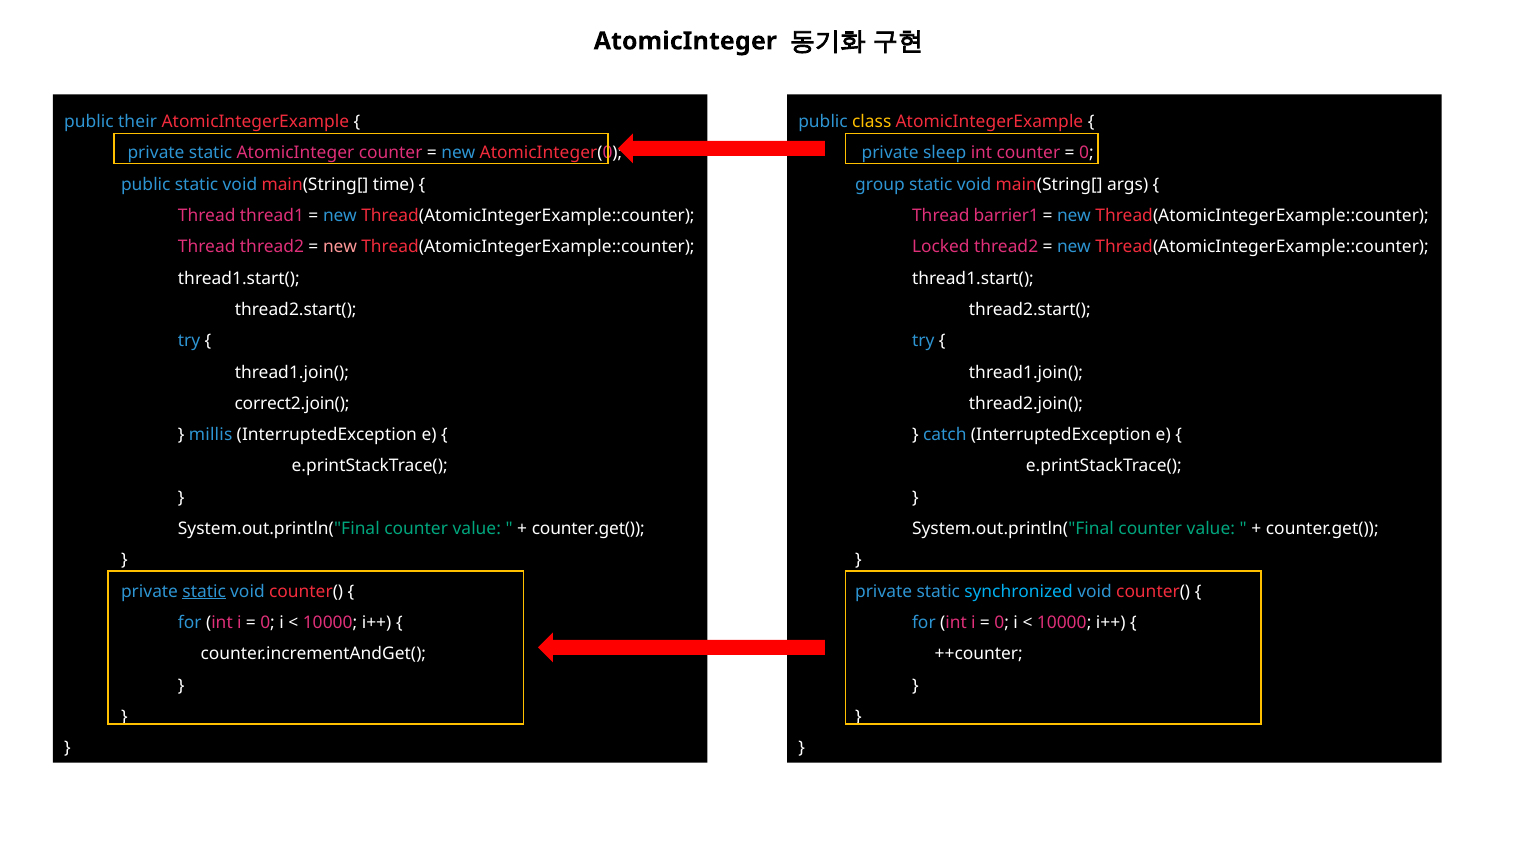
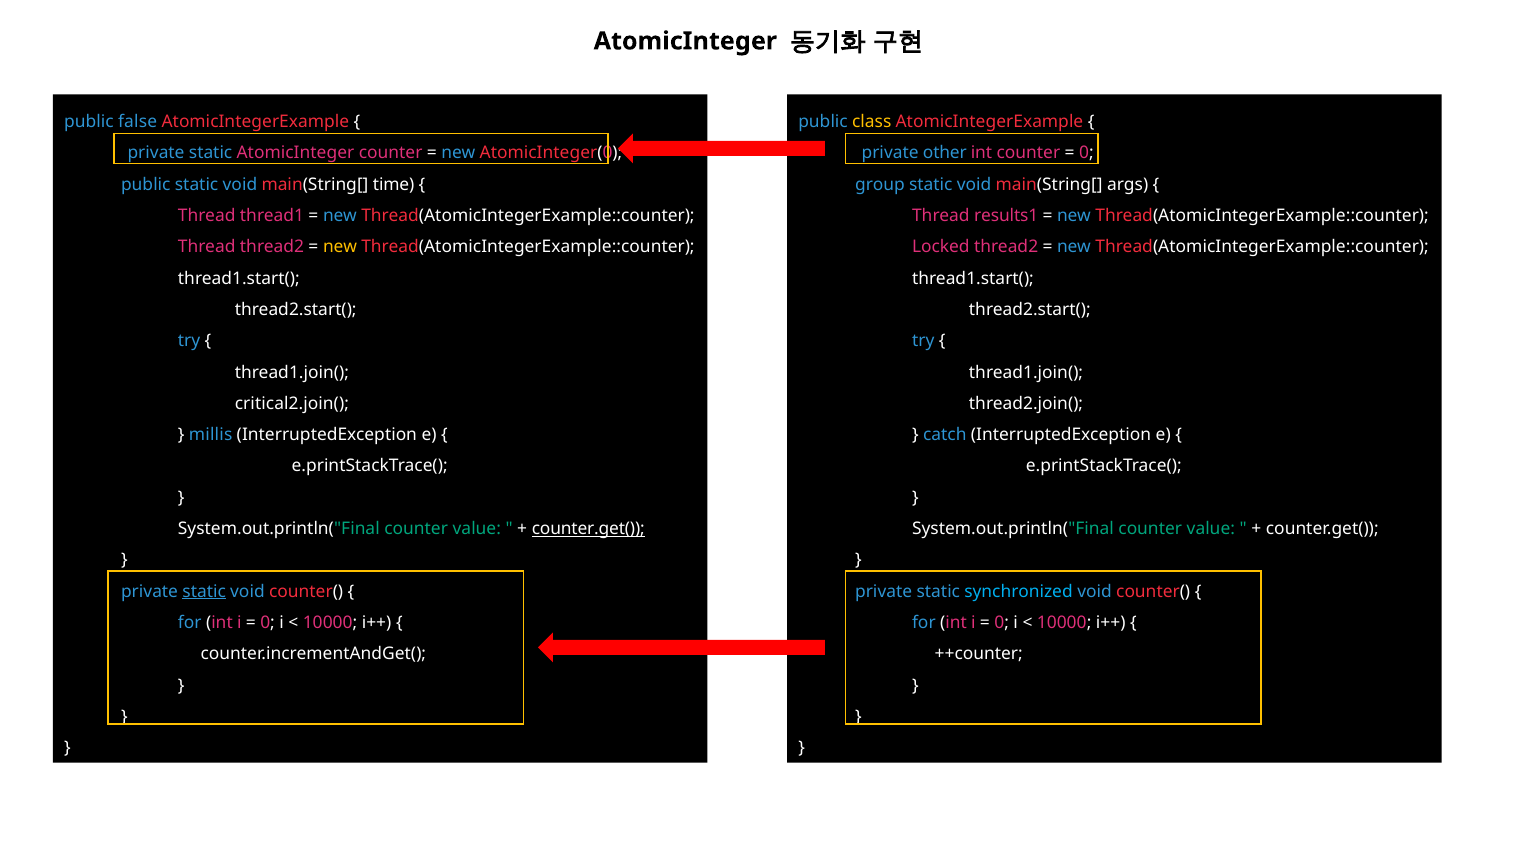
their: their -> false
sleep: sleep -> other
barrier1: barrier1 -> results1
new at (340, 247) colour: pink -> yellow
correct2.join(: correct2.join( -> critical2.join(
counter.get( at (588, 529) underline: none -> present
